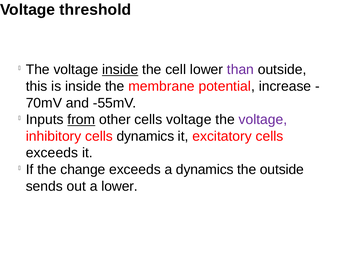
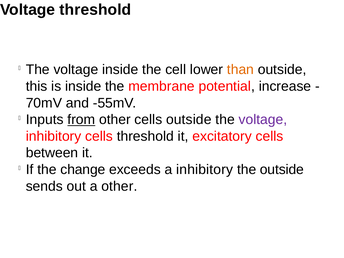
inside at (120, 70) underline: present -> none
than colour: purple -> orange
cells voltage: voltage -> outside
cells dynamics: dynamics -> threshold
exceeds at (52, 153): exceeds -> between
a dynamics: dynamics -> inhibitory
a lower: lower -> other
